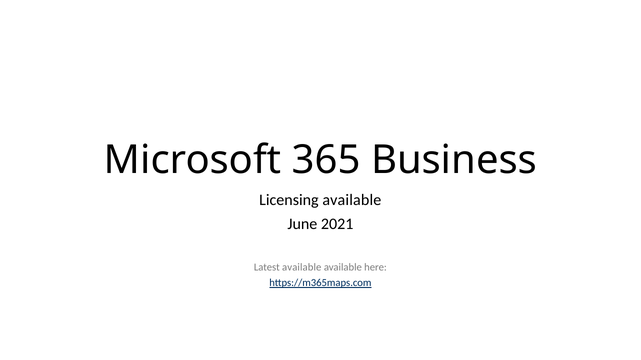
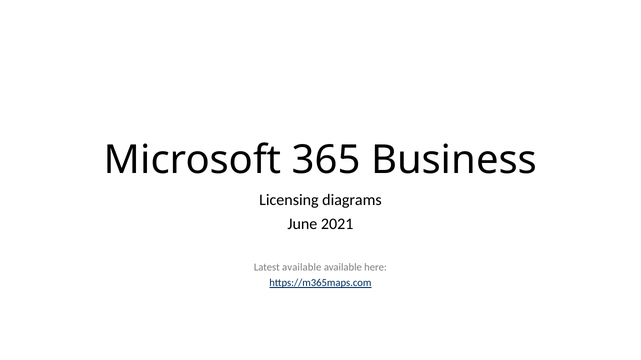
Licensing available: available -> diagrams
